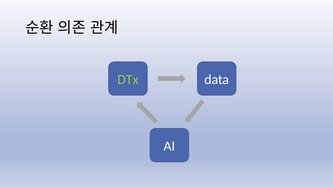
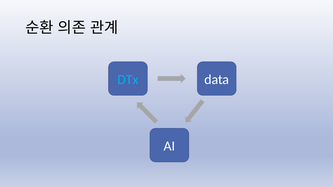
DTx colour: light green -> light blue
